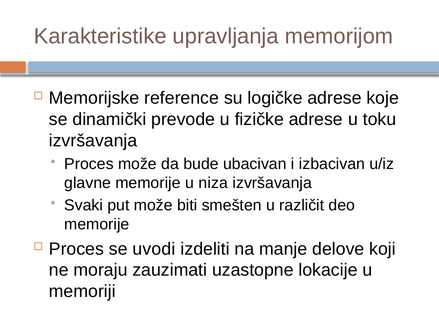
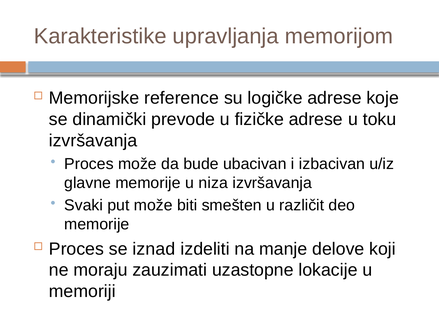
uvodi: uvodi -> iznad
